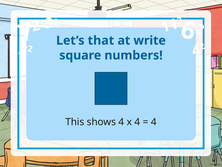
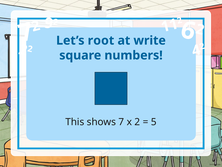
that: that -> root
shows 4: 4 -> 7
x 4: 4 -> 2
4 at (154, 122): 4 -> 5
